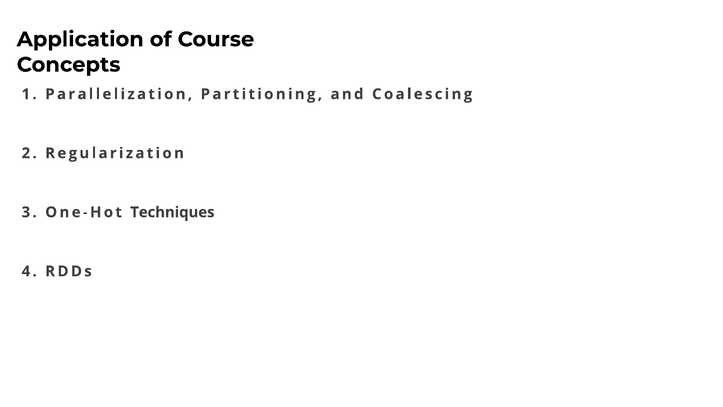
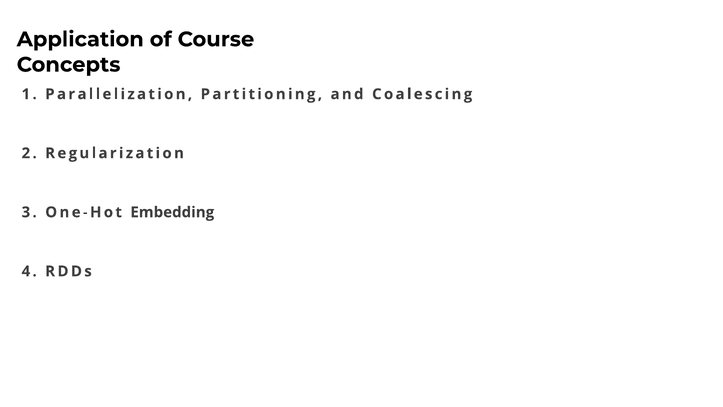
Techniques: Techniques -> Embedding
